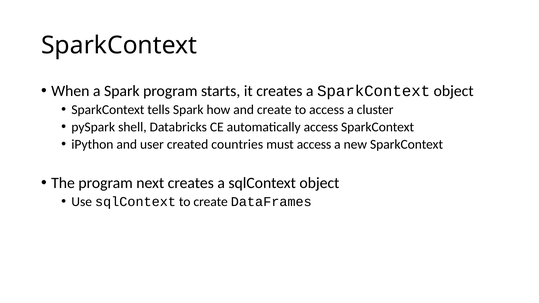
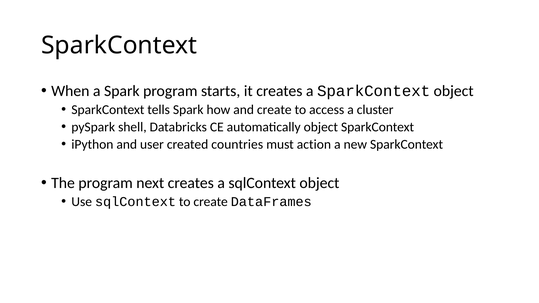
automatically access: access -> object
must access: access -> action
